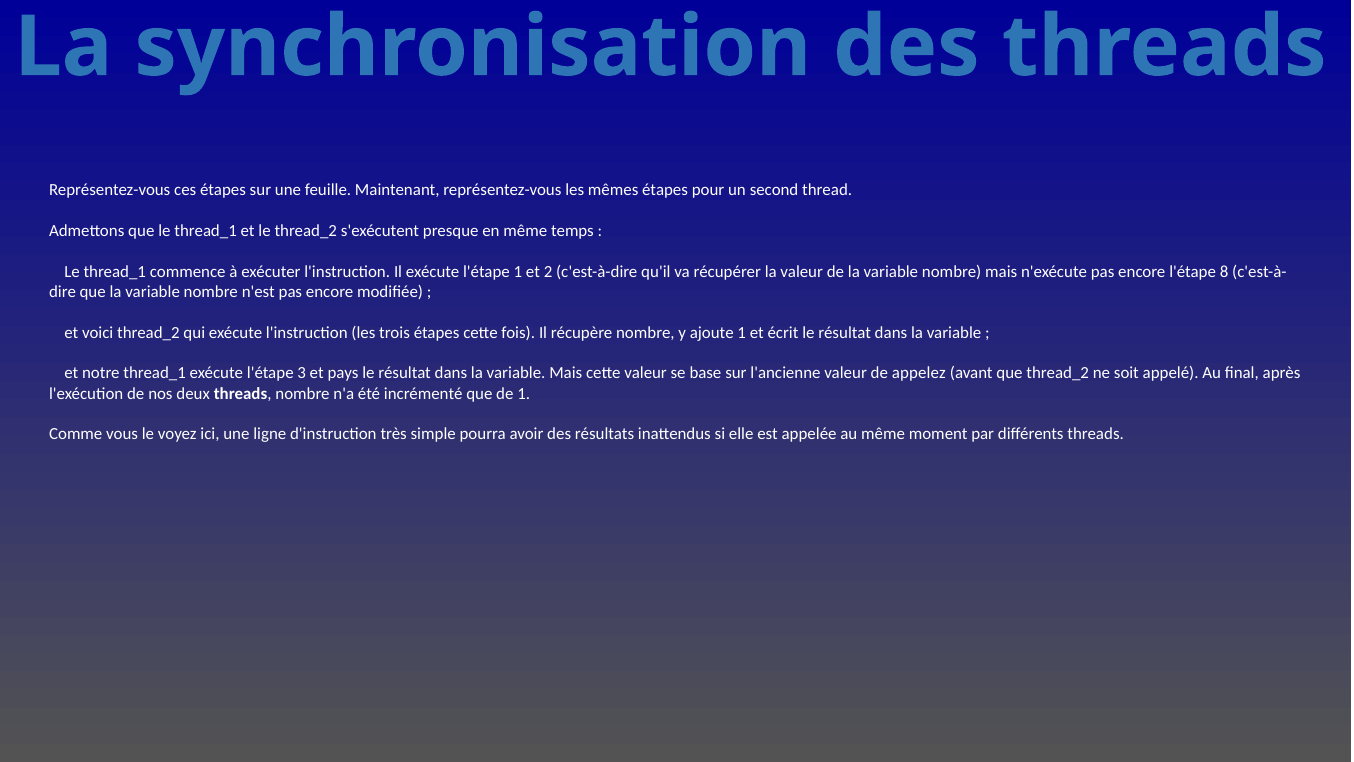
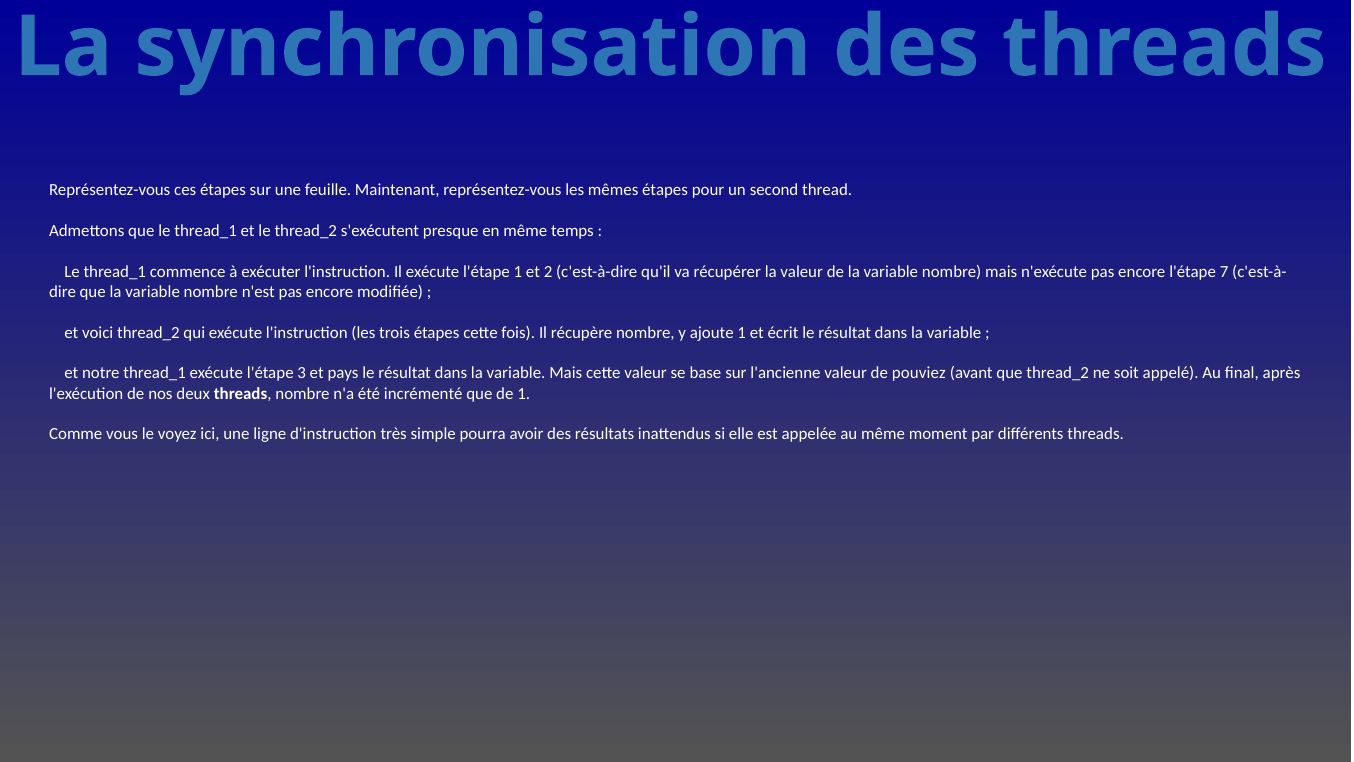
8: 8 -> 7
appelez: appelez -> pouviez
